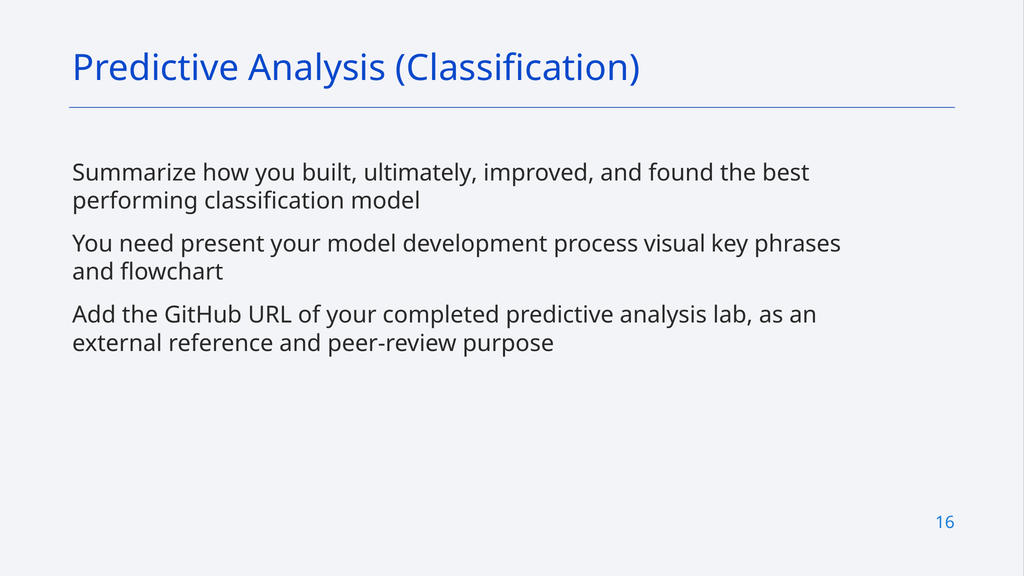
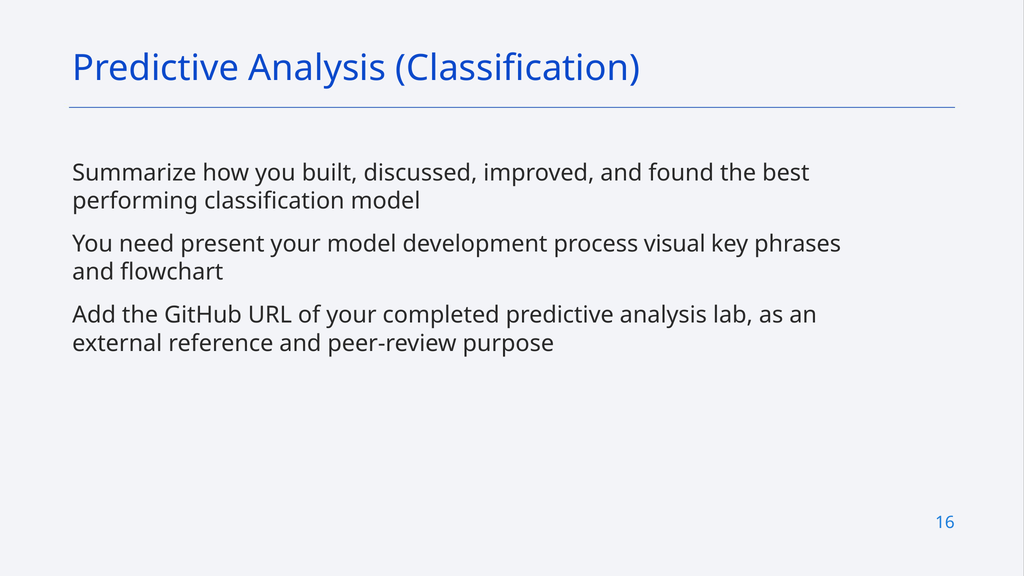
ultimately: ultimately -> discussed
